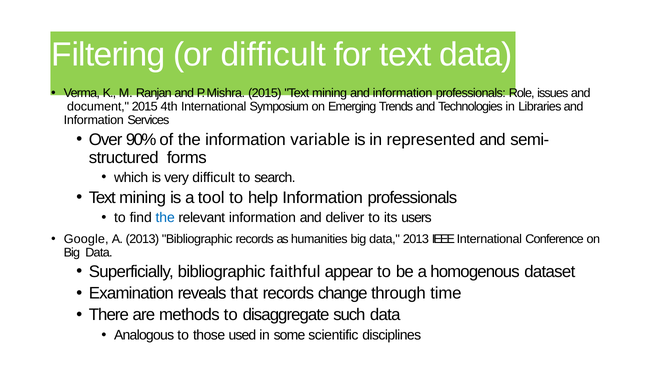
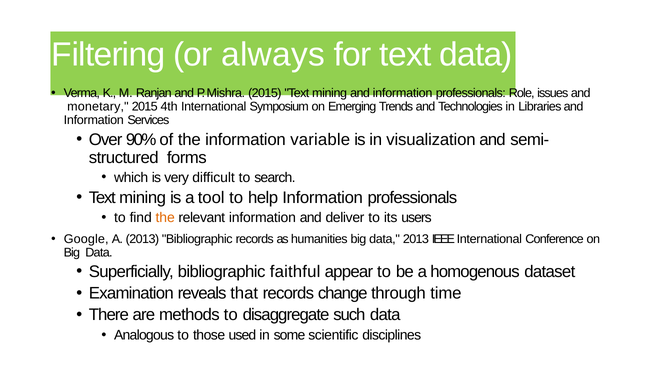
or difficult: difficult -> always
document: document -> monetary
represented: represented -> visualization
the at (165, 218) colour: blue -> orange
